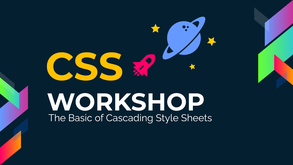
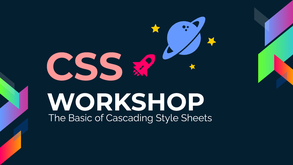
CSS colour: yellow -> pink
